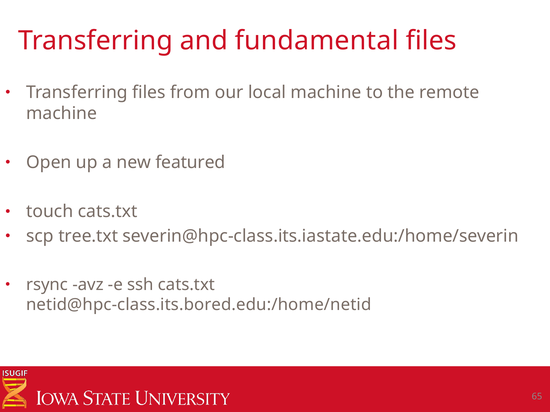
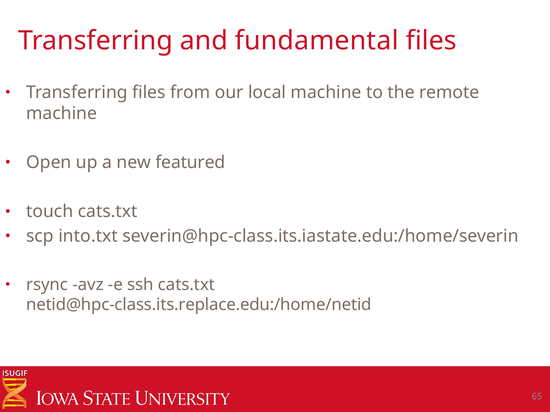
tree.txt: tree.txt -> into.txt
netid@hpc-class.its.bored.edu:/home/netid: netid@hpc-class.its.bored.edu:/home/netid -> netid@hpc-class.its.replace.edu:/home/netid
